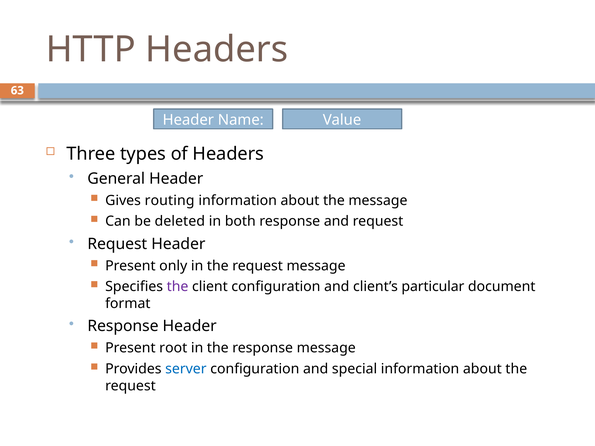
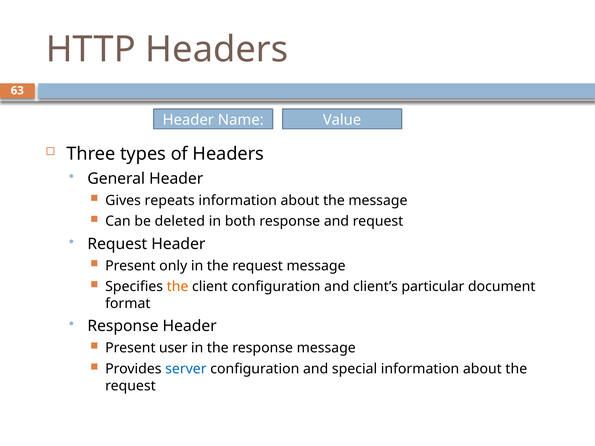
routing: routing -> repeats
the at (178, 287) colour: purple -> orange
root: root -> user
